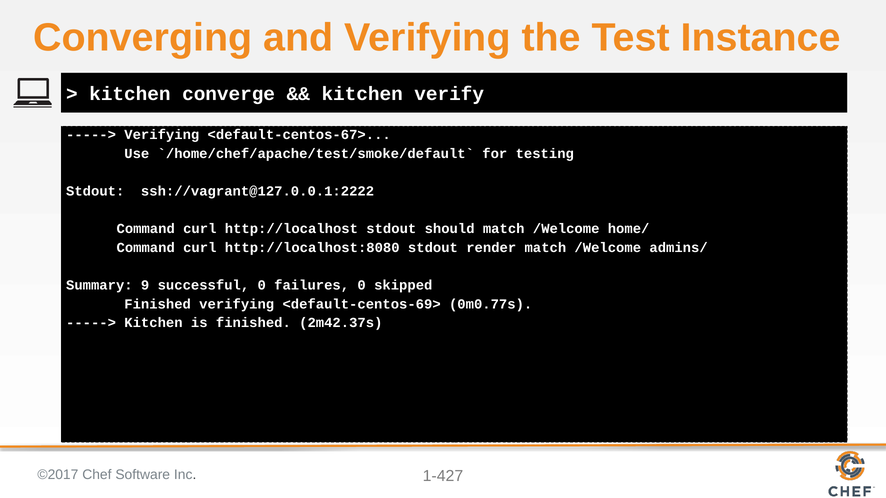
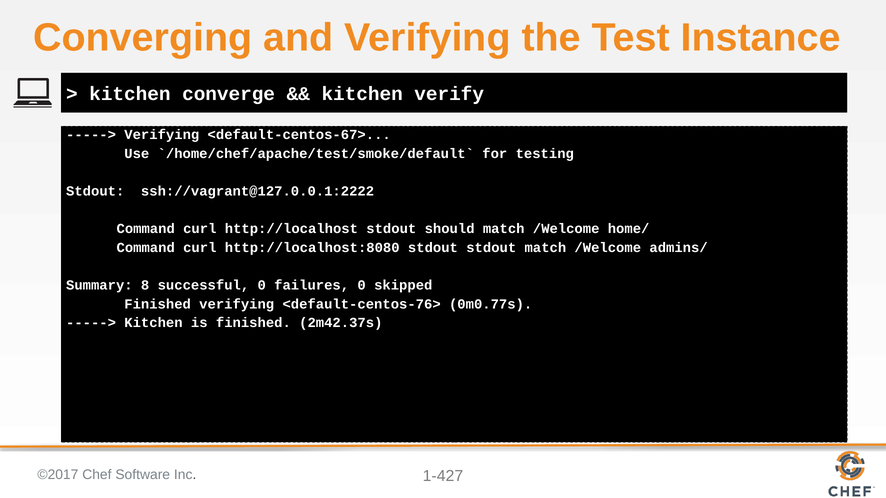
stdout render: render -> stdout
9: 9 -> 8
<default-centos-69>: <default-centos-69> -> <default-centos-76>
